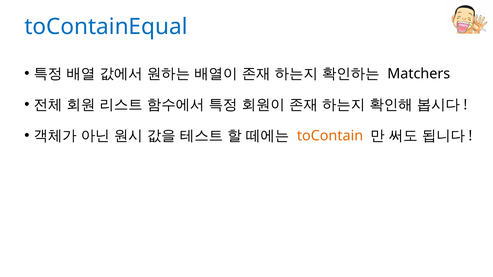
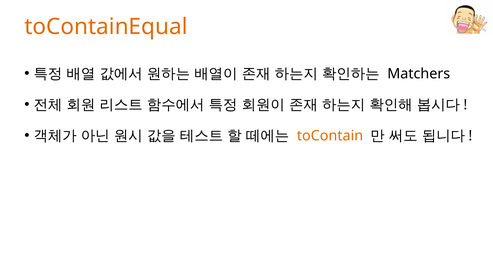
toContainEqual colour: blue -> orange
